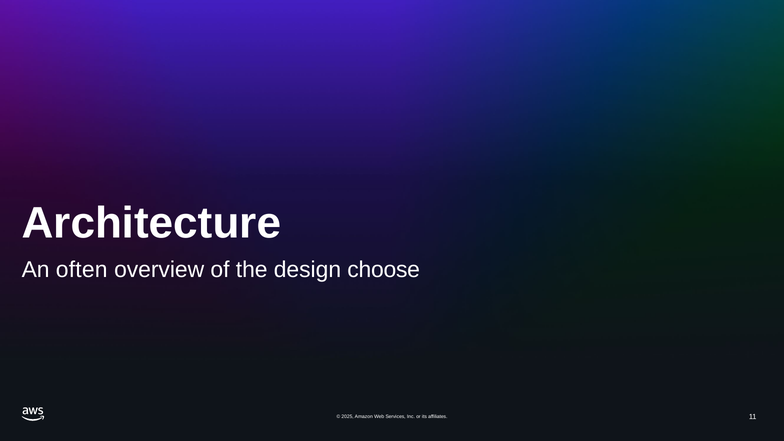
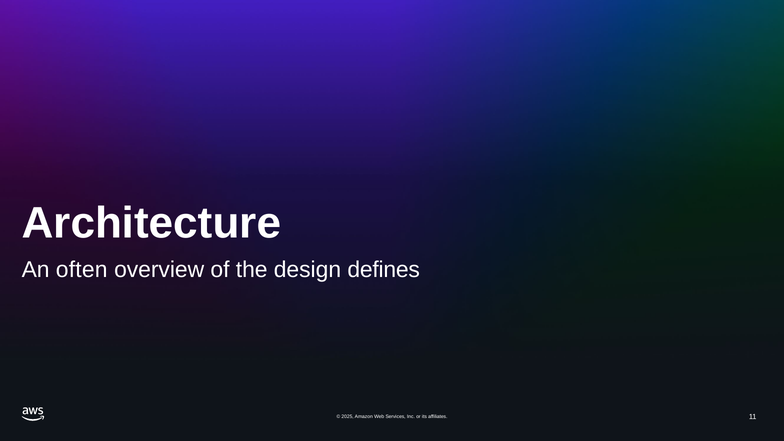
choose: choose -> defines
